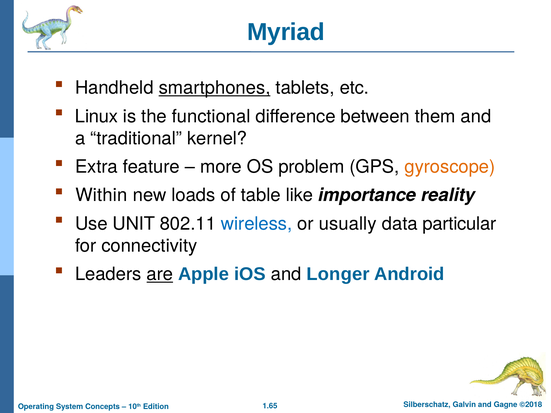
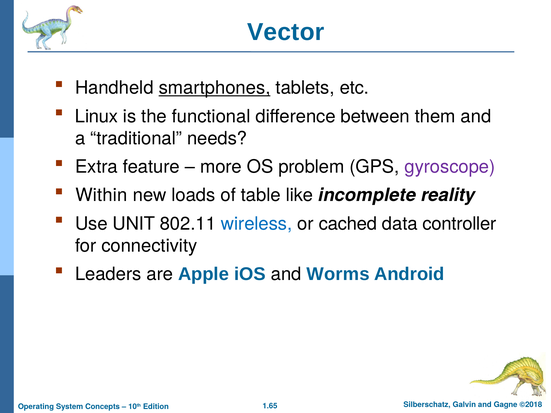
Myriad: Myriad -> Vector
kernel: kernel -> needs
gyroscope colour: orange -> purple
importance: importance -> incomplete
usually: usually -> cached
particular: particular -> controller
are underline: present -> none
Longer: Longer -> Worms
